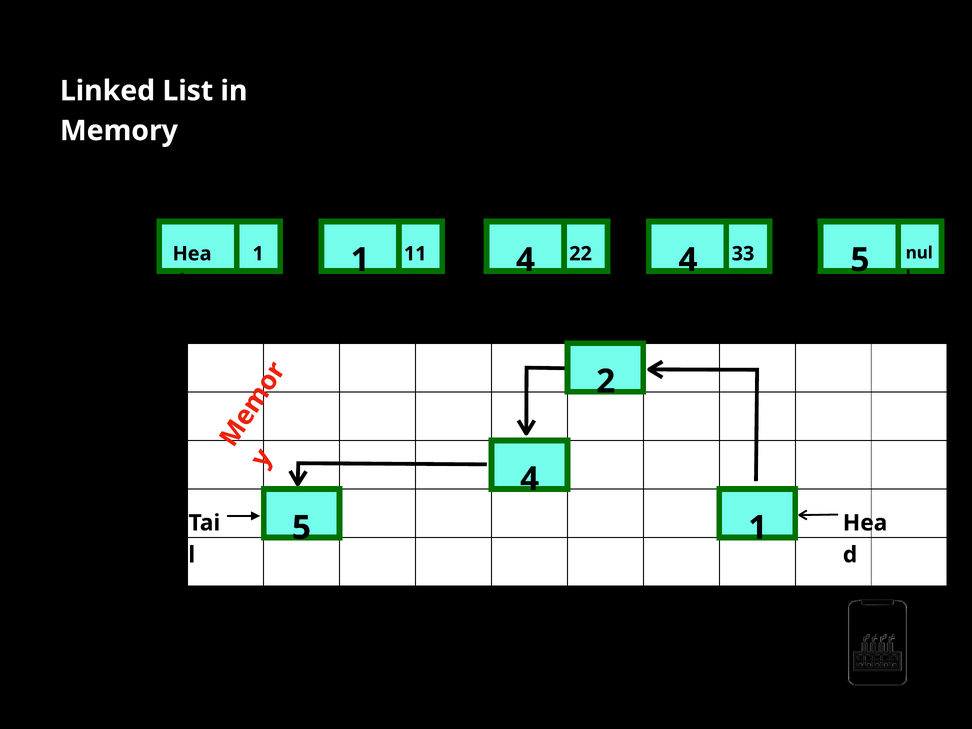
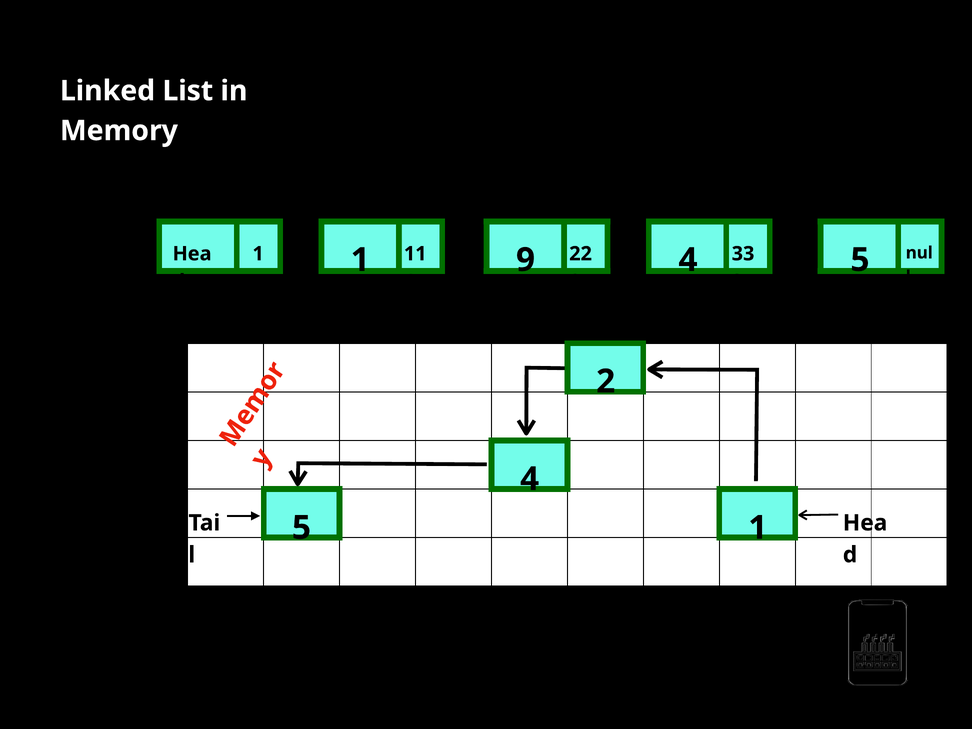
1 4: 4 -> 9
